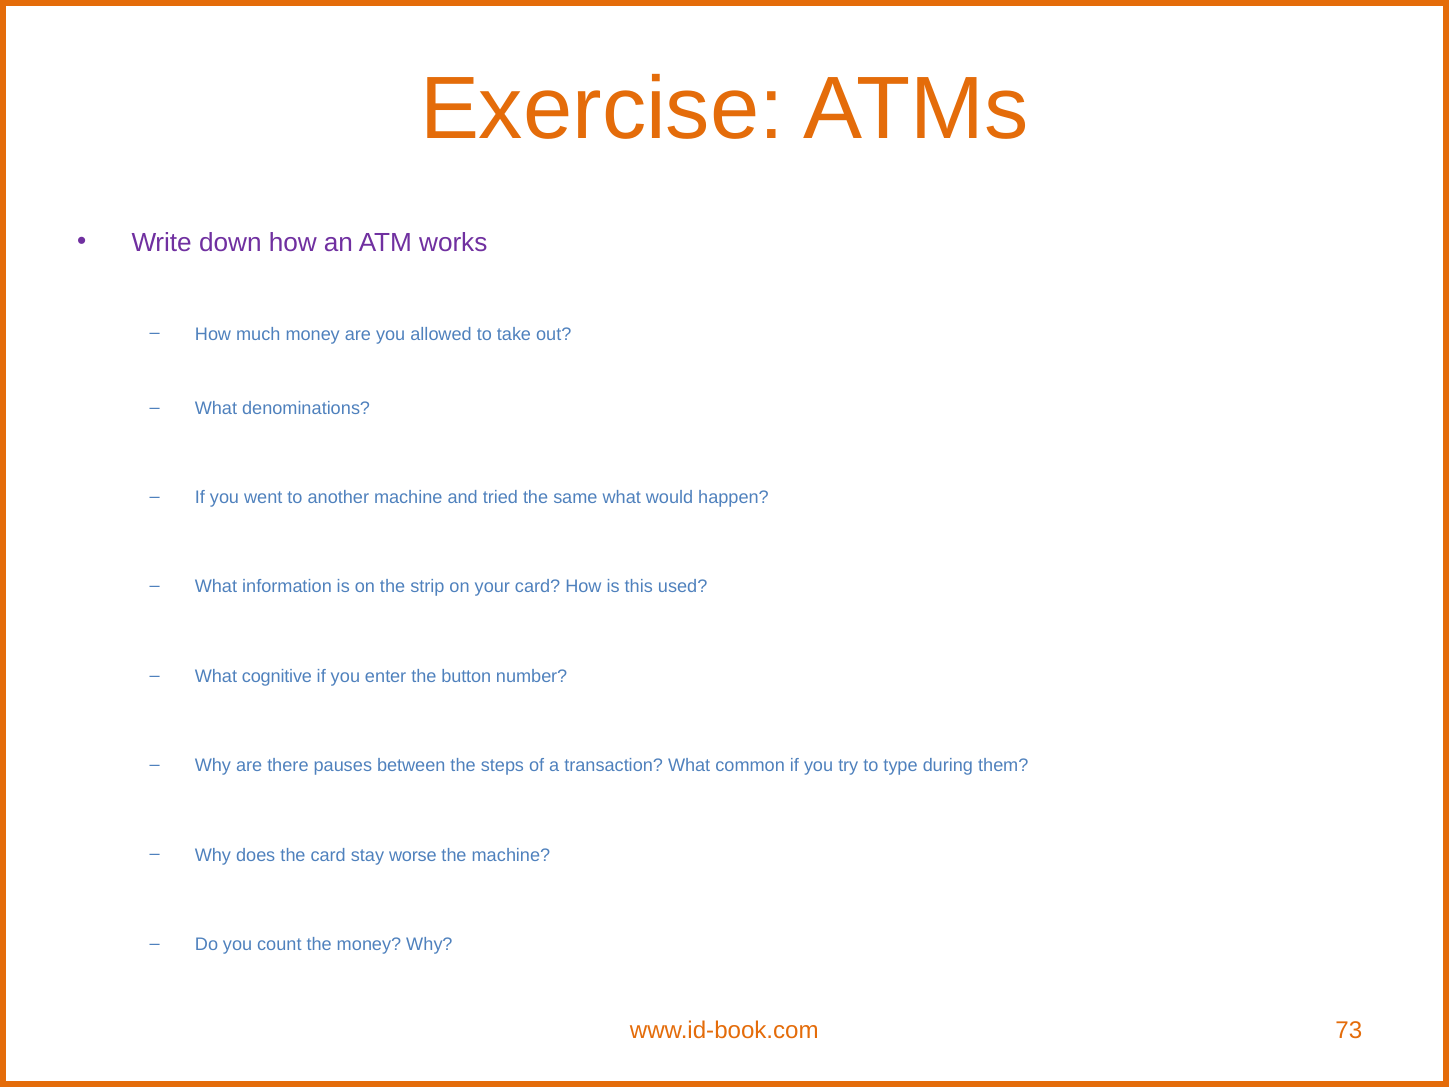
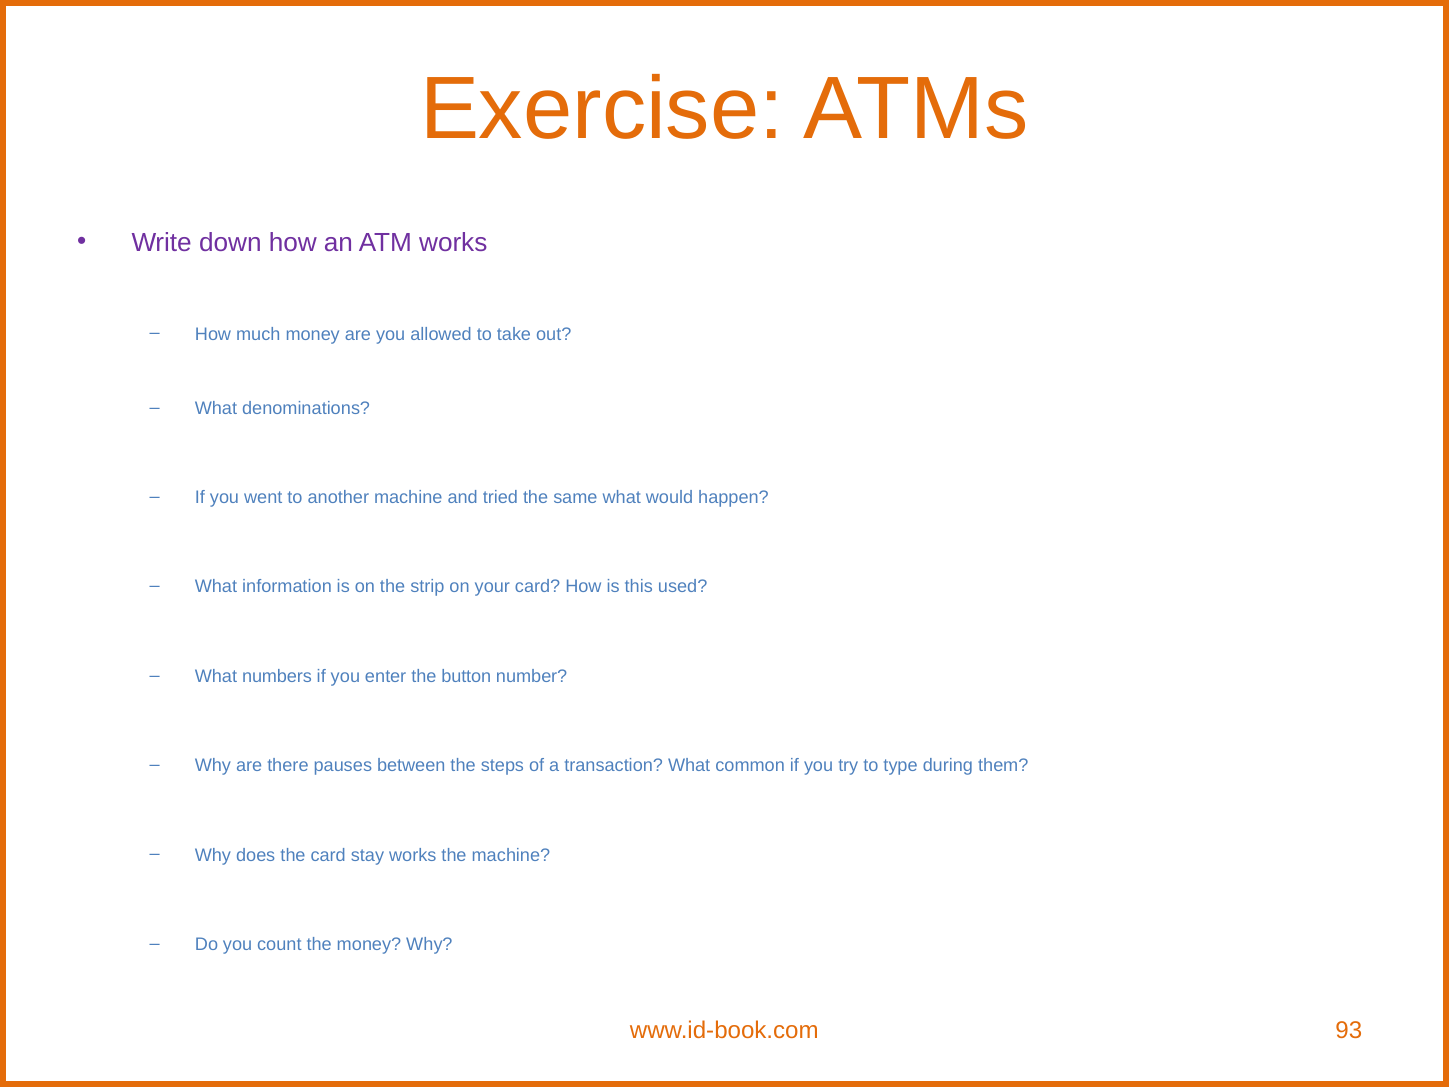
cognitive: cognitive -> numbers
stay worse: worse -> works
73: 73 -> 93
